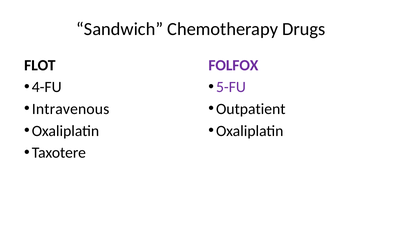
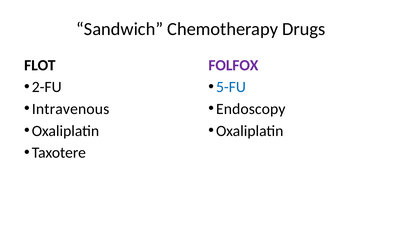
4-FU: 4-FU -> 2-FU
5-FU colour: purple -> blue
Outpatient: Outpatient -> Endoscopy
